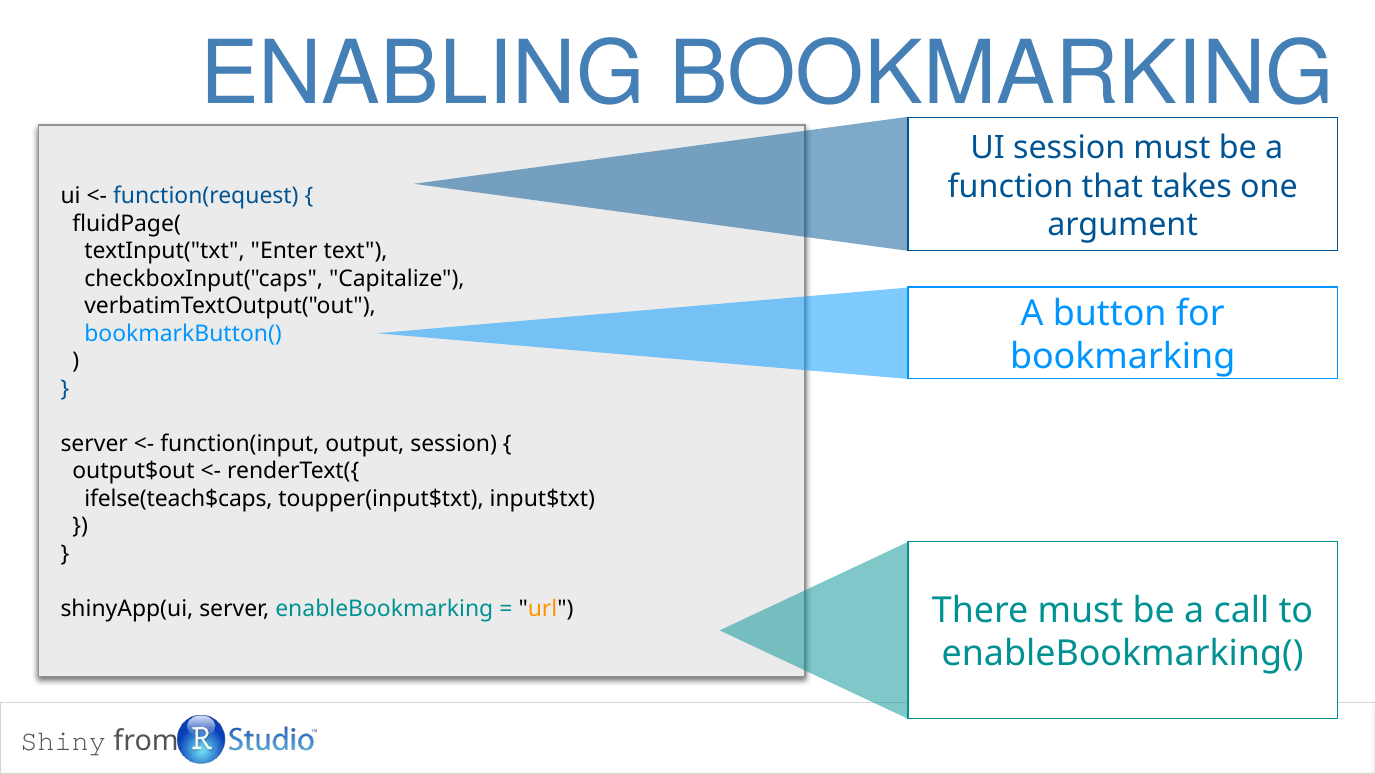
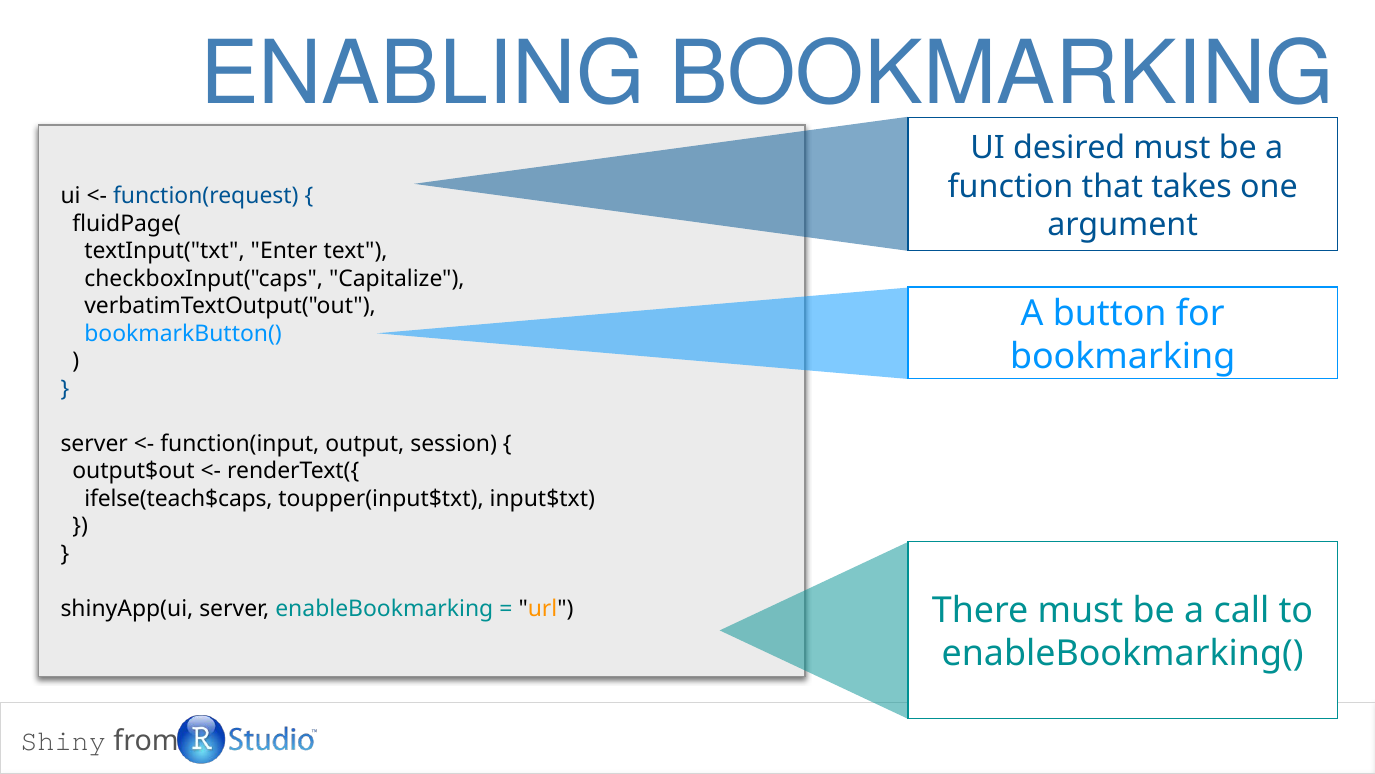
UI session: session -> desired
